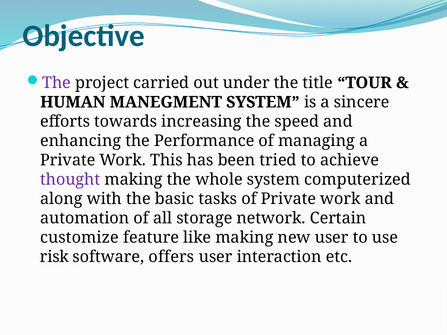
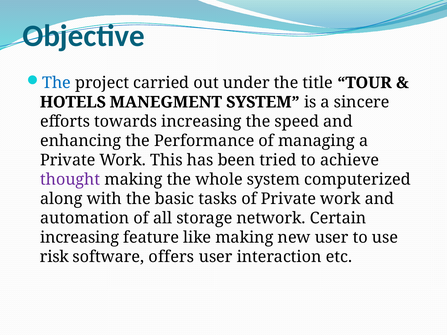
The at (57, 83) colour: purple -> blue
HUMAN: HUMAN -> HOTELS
customize at (79, 238): customize -> increasing
